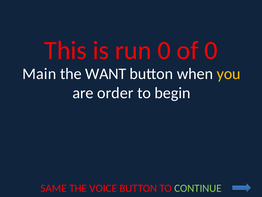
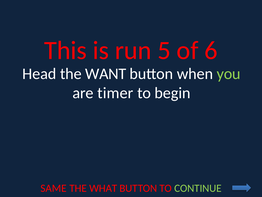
run 0: 0 -> 5
of 0: 0 -> 6
Main: Main -> Head
you colour: yellow -> light green
order: order -> timer
VOICE: VOICE -> WHAT
